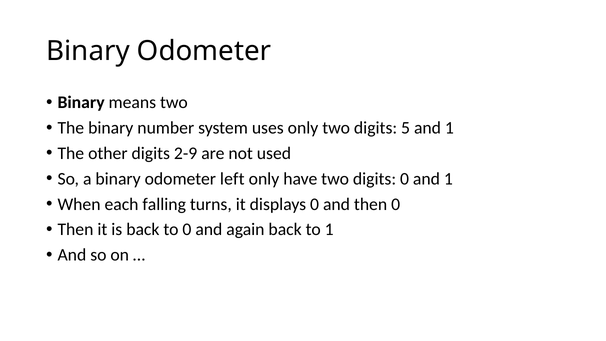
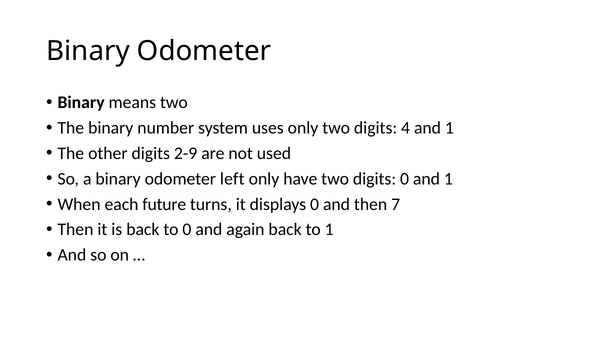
5: 5 -> 4
falling: falling -> future
then 0: 0 -> 7
